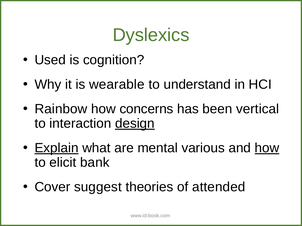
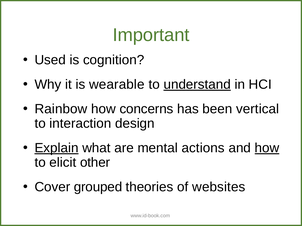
Dyslexics: Dyslexics -> Important
understand underline: none -> present
design underline: present -> none
various: various -> actions
bank: bank -> other
suggest: suggest -> grouped
attended: attended -> websites
